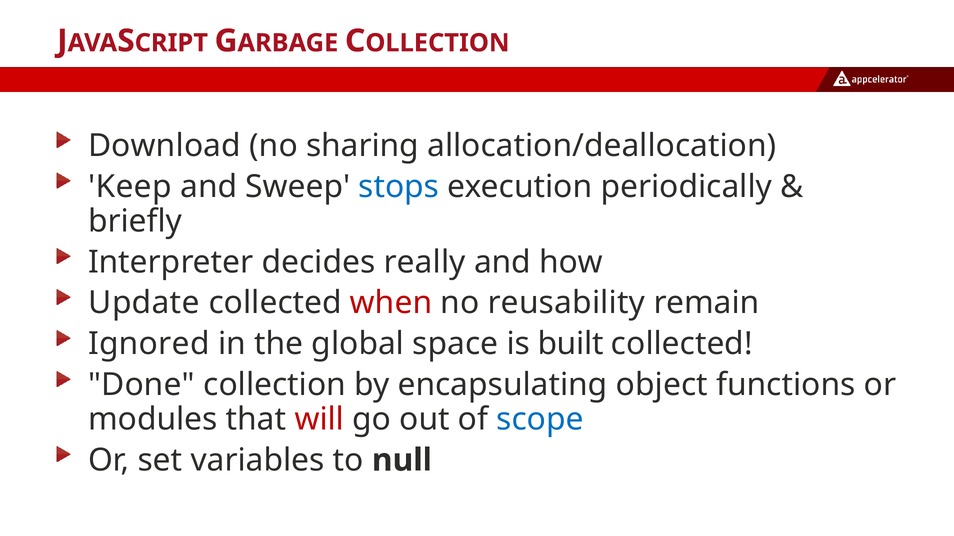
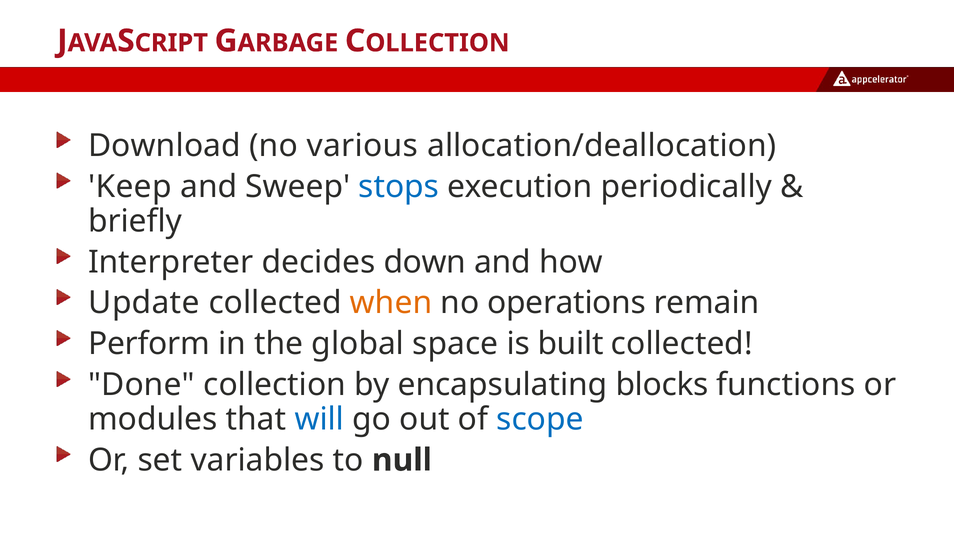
sharing: sharing -> various
really: really -> down
when colour: red -> orange
reusability: reusability -> operations
Ignored: Ignored -> Perform
object: object -> blocks
will colour: red -> blue
